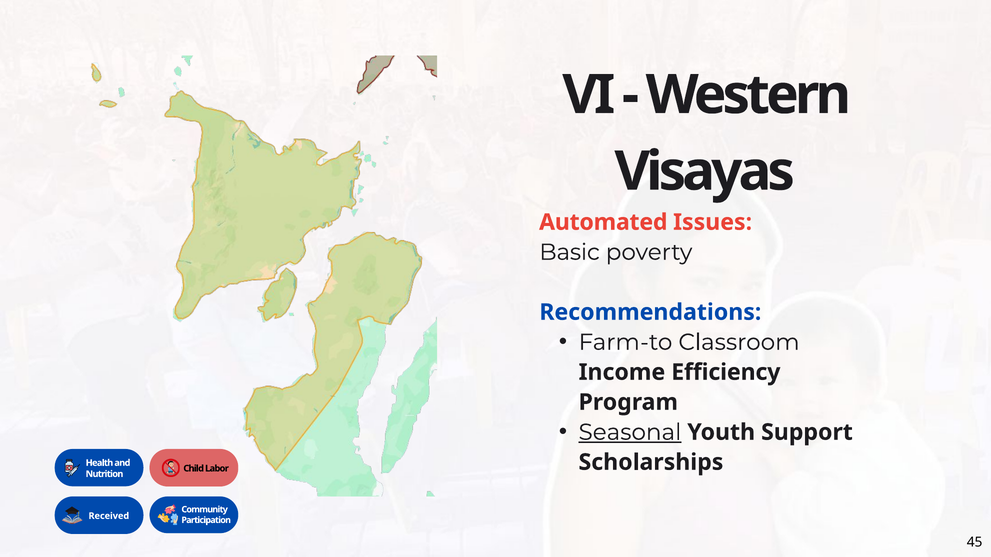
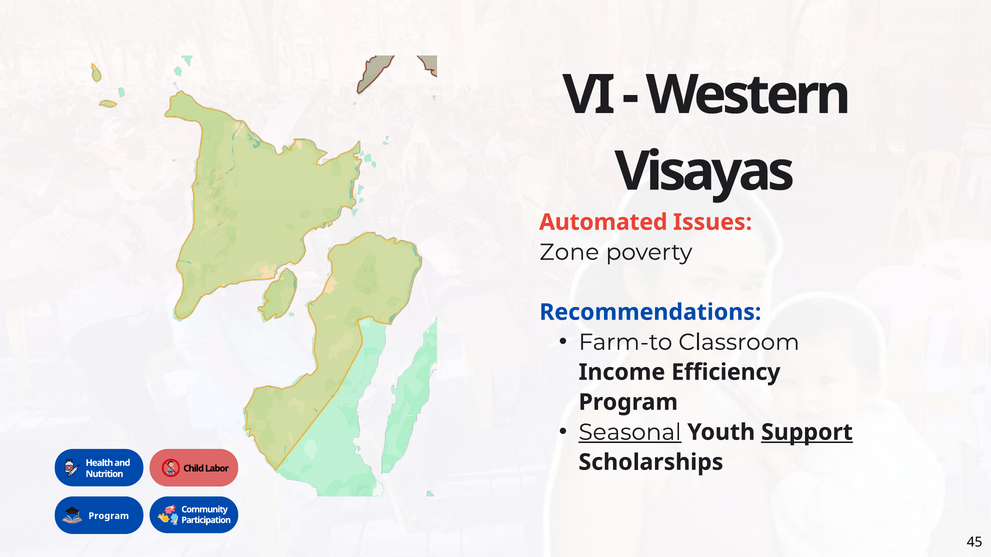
Basic: Basic -> Zone
Support underline: none -> present
Received at (109, 516): Received -> Program
